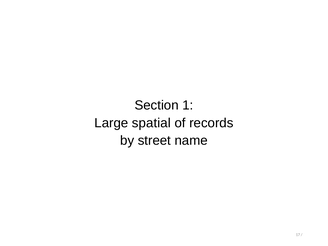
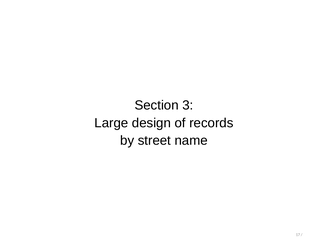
1: 1 -> 3
spatial: spatial -> design
